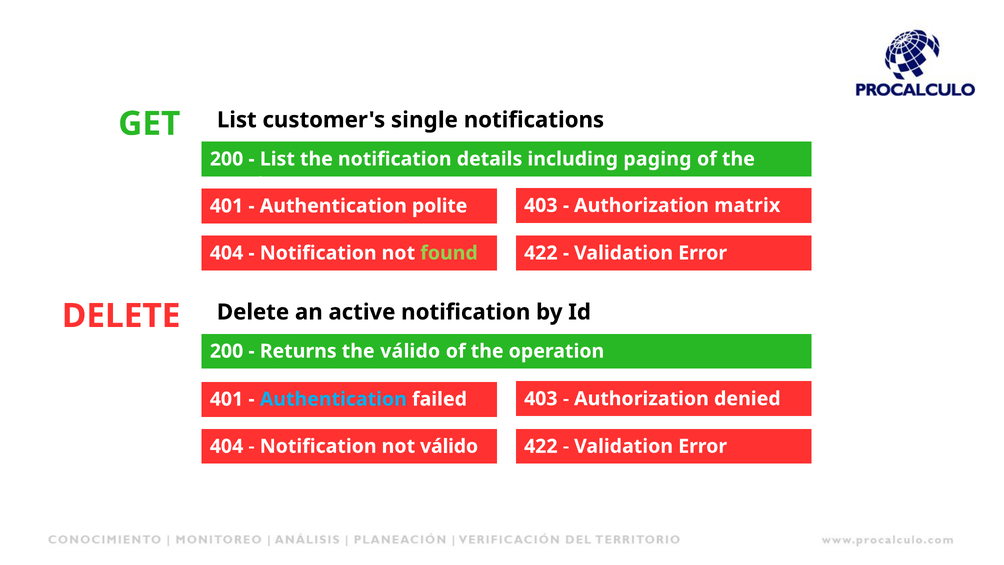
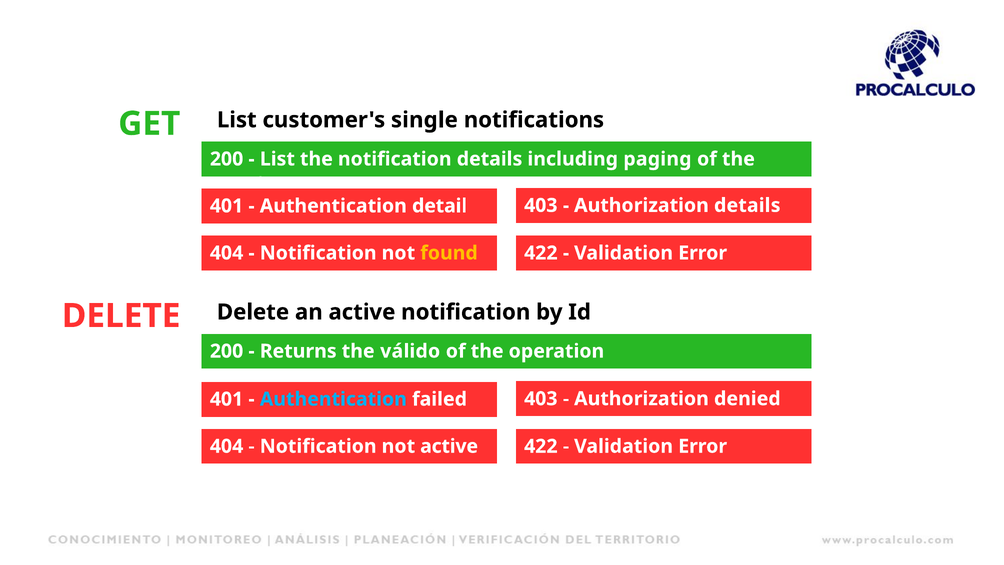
polite: polite -> detail
Authorization matrix: matrix -> details
found colour: light green -> yellow
not válido: válido -> active
